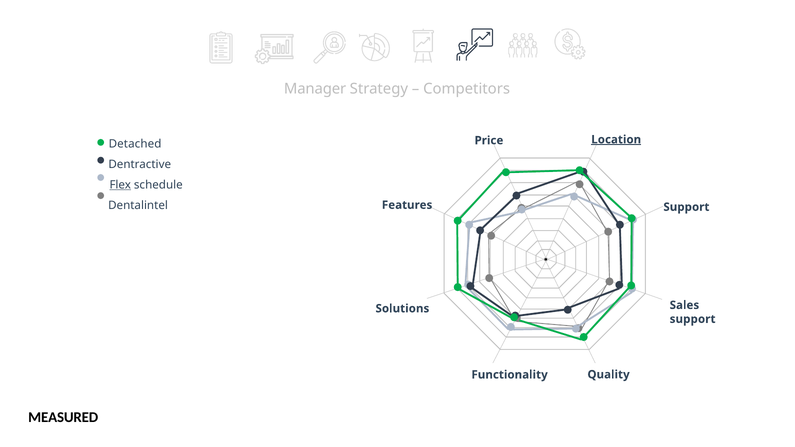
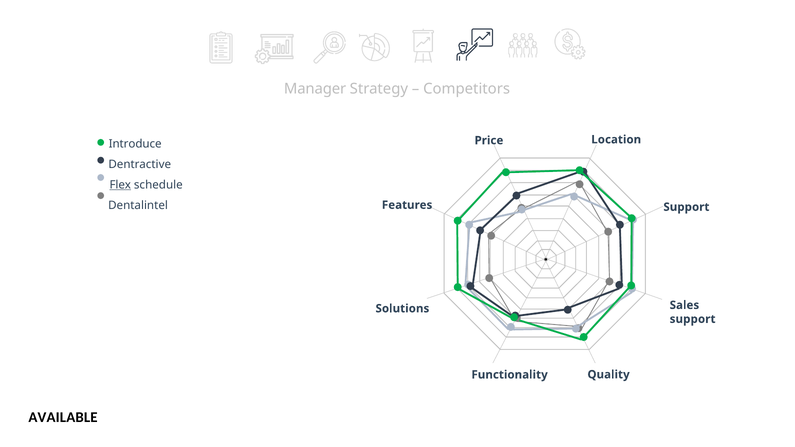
Location underline: present -> none
Detached: Detached -> Introduce
MEASURED: MEASURED -> AVAILABLE
